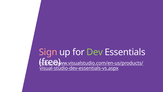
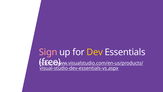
Dev colour: light green -> yellow
